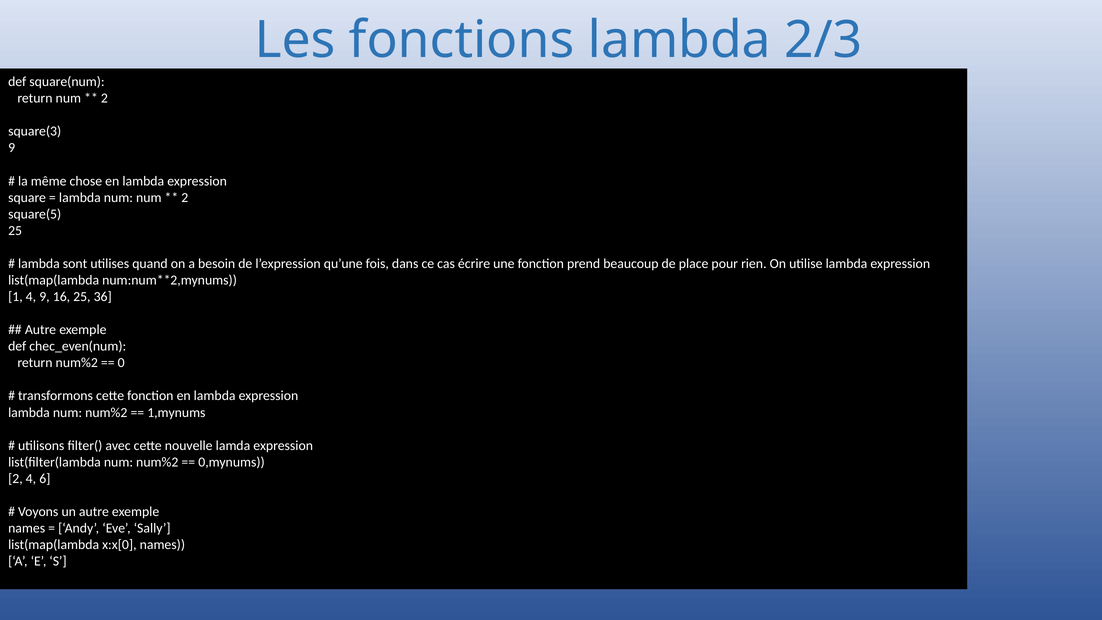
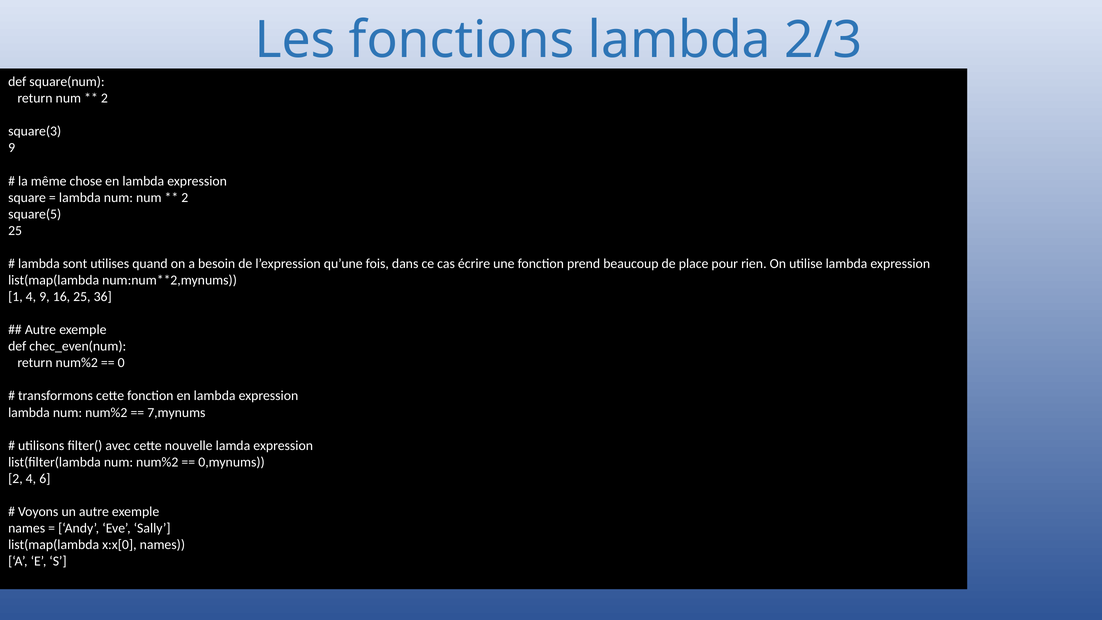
1,mynums: 1,mynums -> 7,mynums
